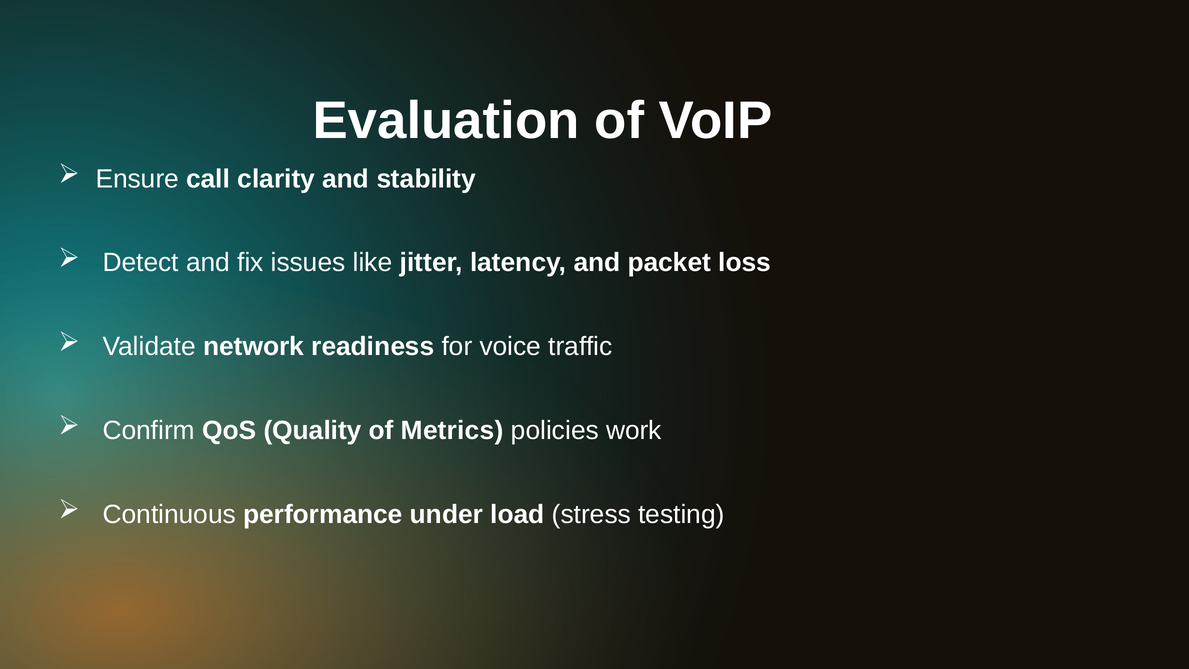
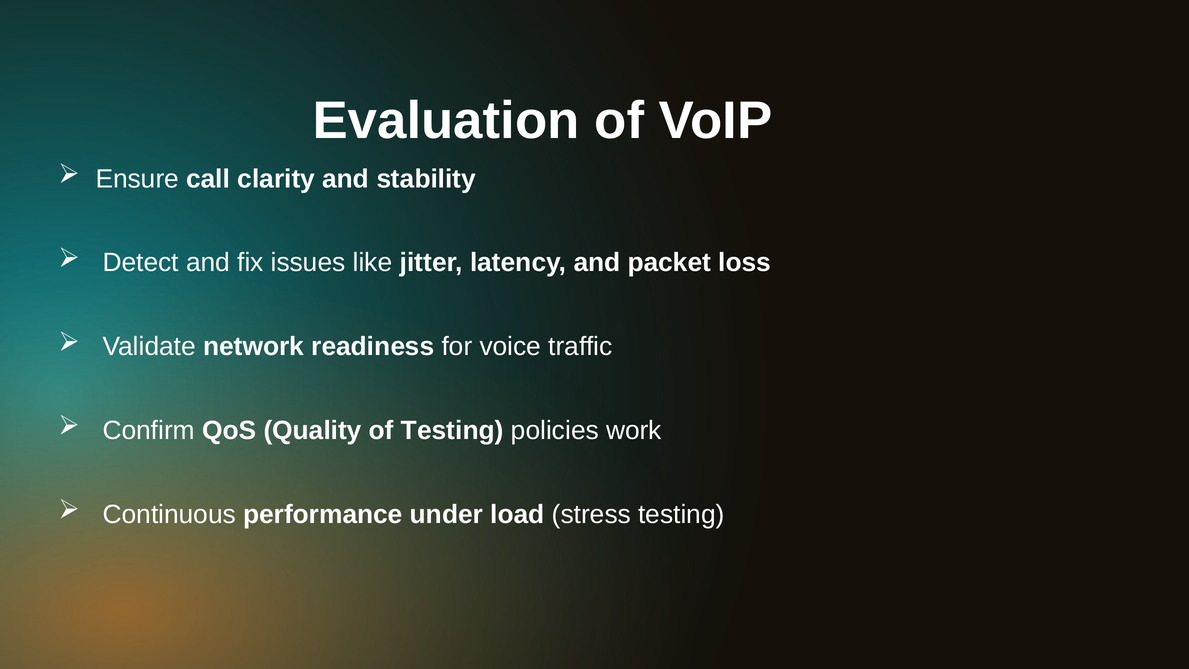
of Metrics: Metrics -> Testing
